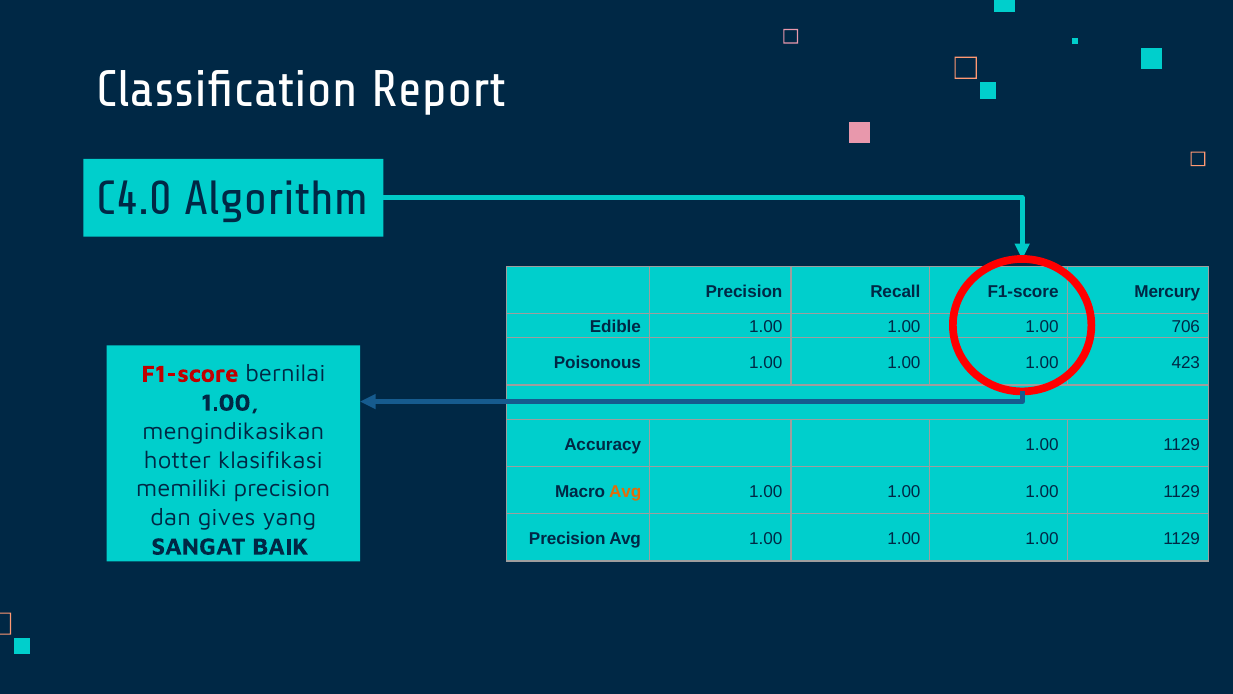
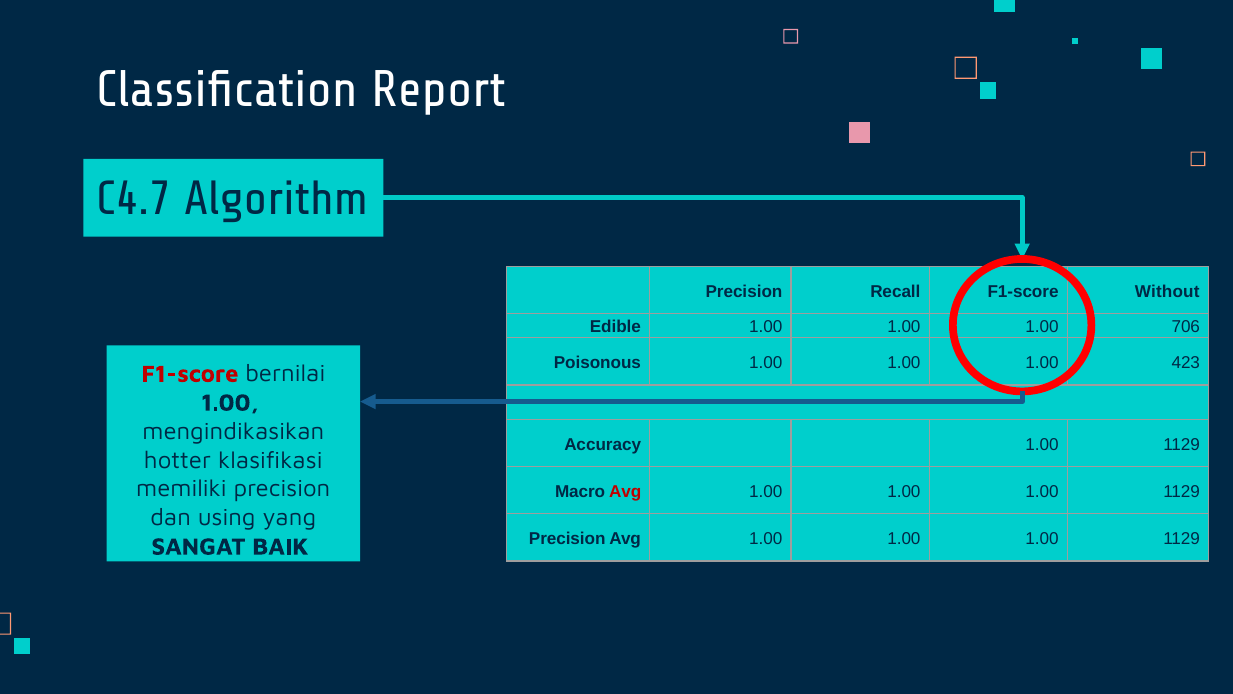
C4.0: C4.0 -> C4.7
Mercury: Mercury -> Without
Avg at (625, 492) colour: orange -> red
gives: gives -> using
